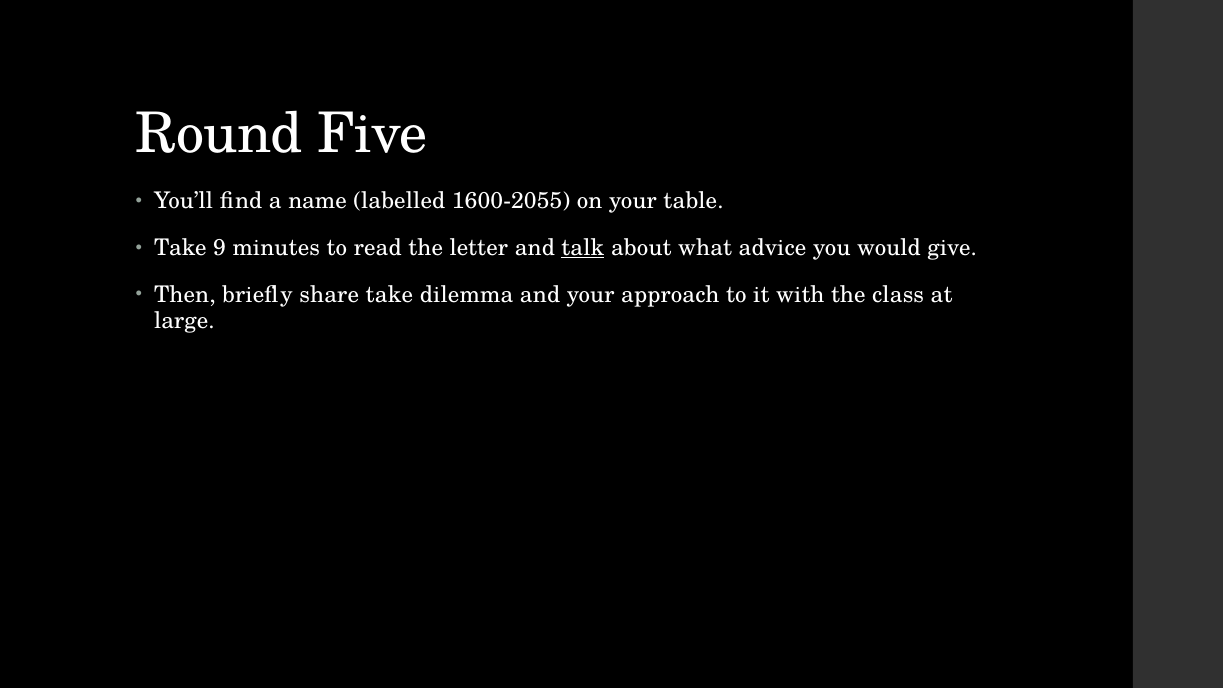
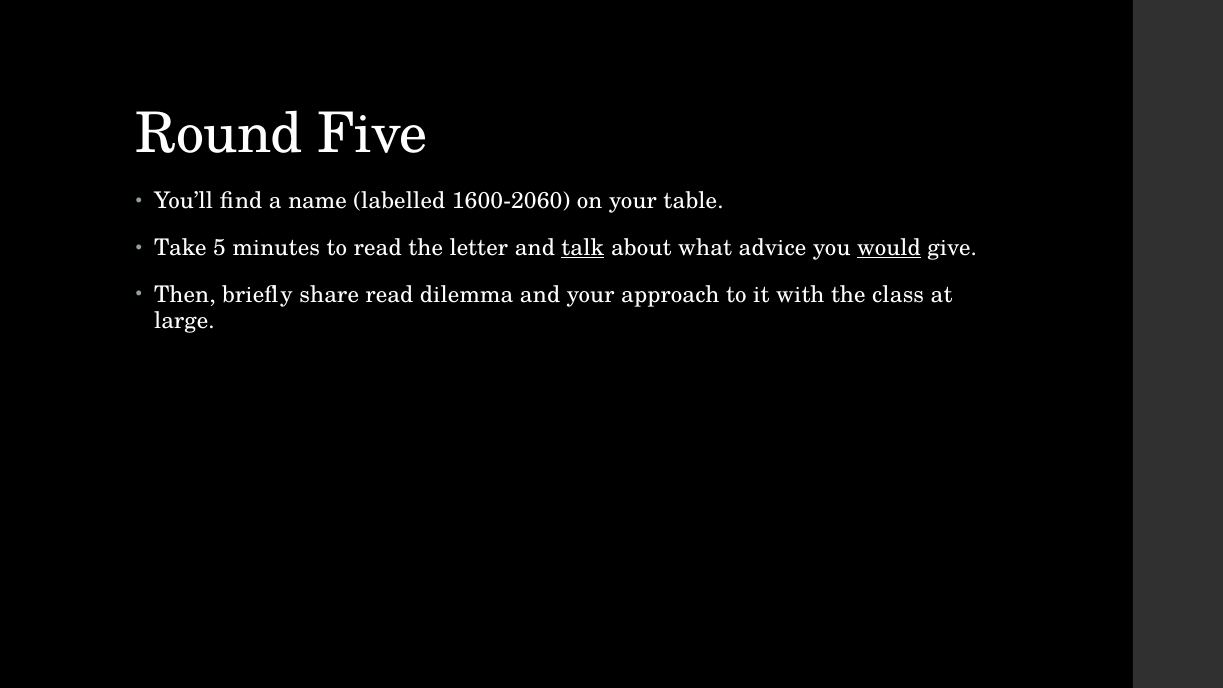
1600-2055: 1600-2055 -> 1600-2060
9: 9 -> 5
would underline: none -> present
share take: take -> read
